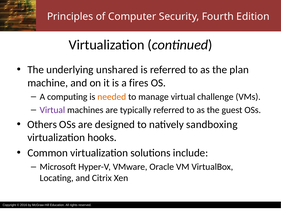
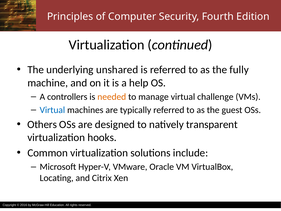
plan: plan -> fully
fires: fires -> help
computing: computing -> controllers
Virtual at (52, 110) colour: purple -> blue
sandboxing: sandboxing -> transparent
